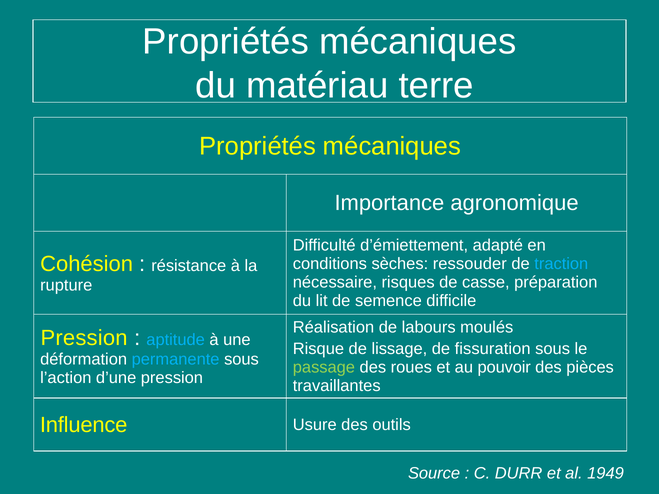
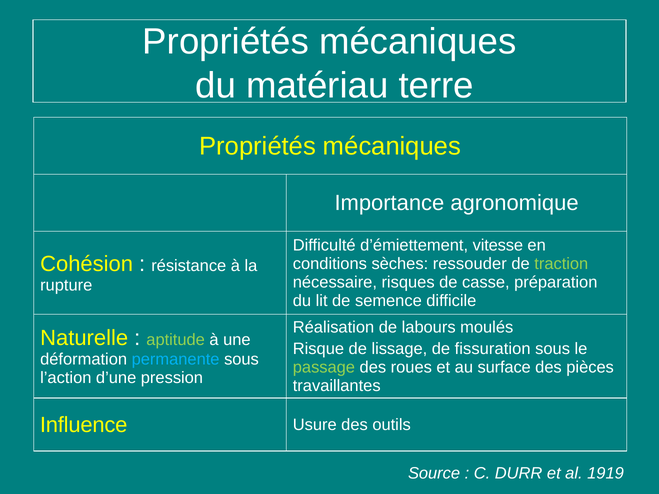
adapté: adapté -> vitesse
traction colour: light blue -> light green
Pression at (84, 338): Pression -> Naturelle
aptitude colour: light blue -> light green
pouvoir: pouvoir -> surface
1949: 1949 -> 1919
